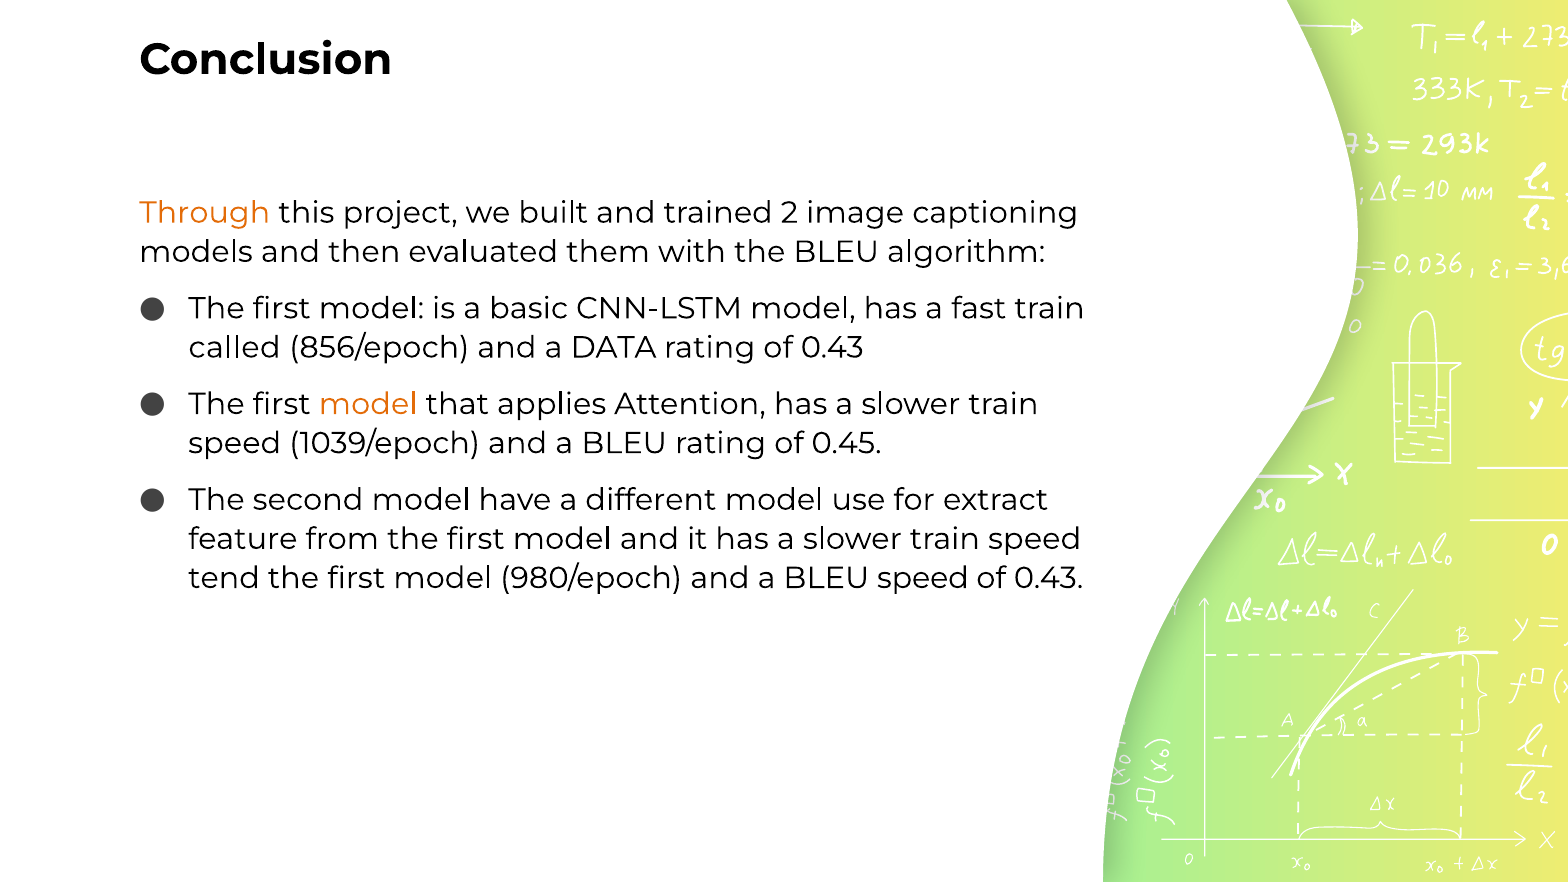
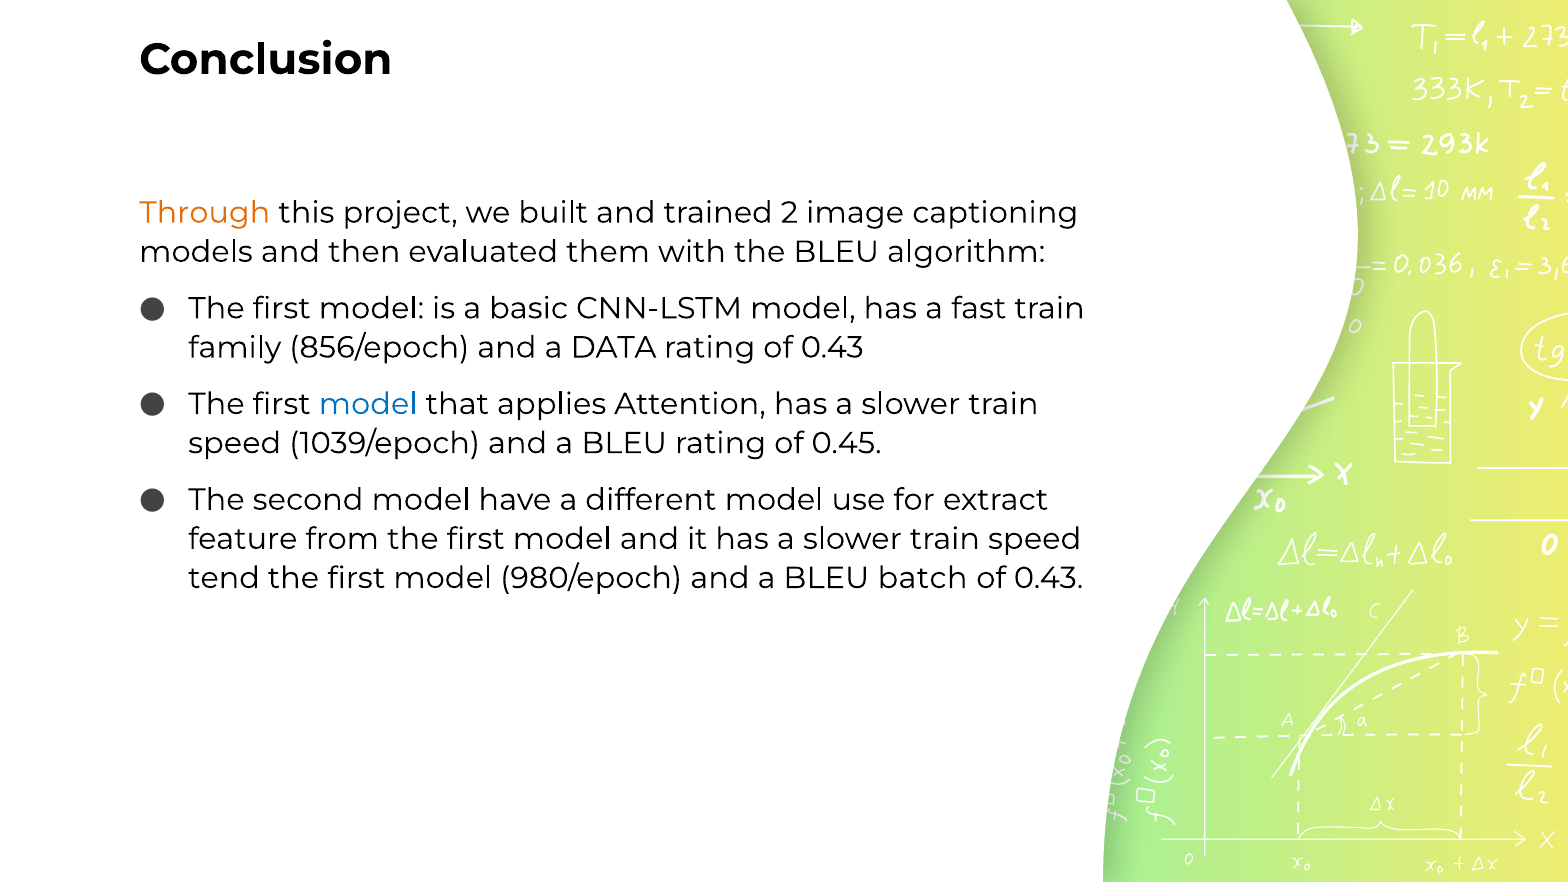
called: called -> family
model at (368, 404) colour: orange -> blue
BLEU speed: speed -> batch
